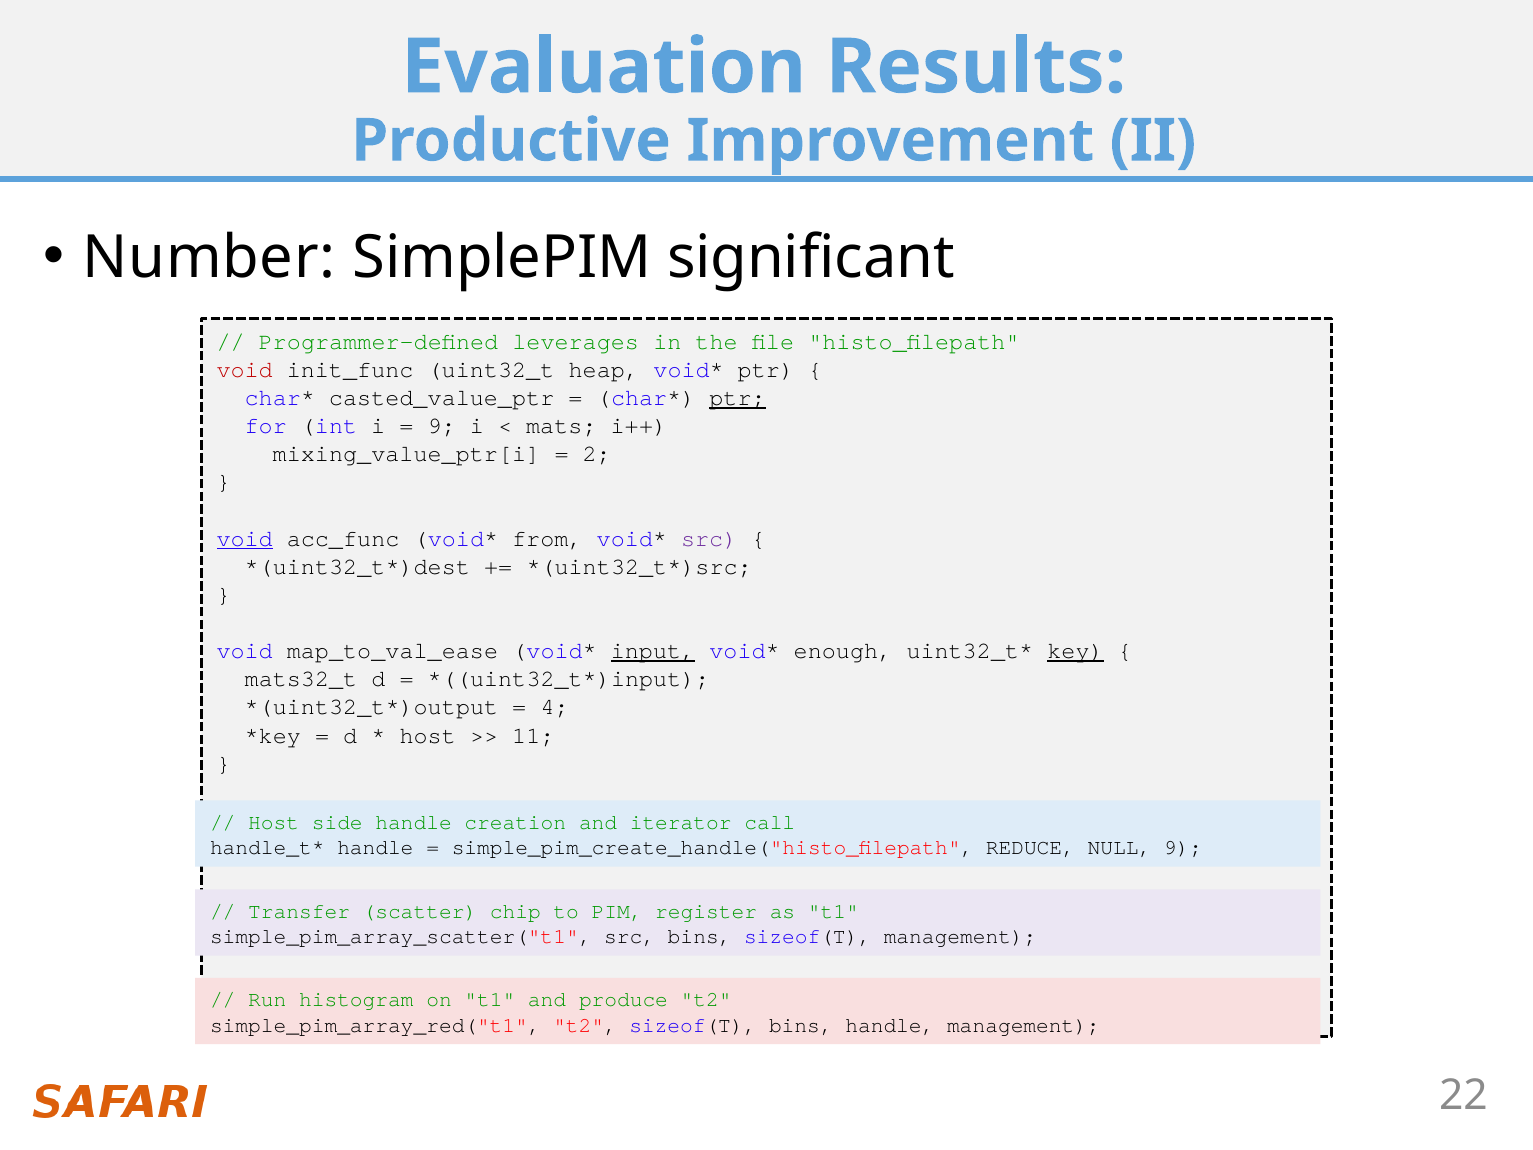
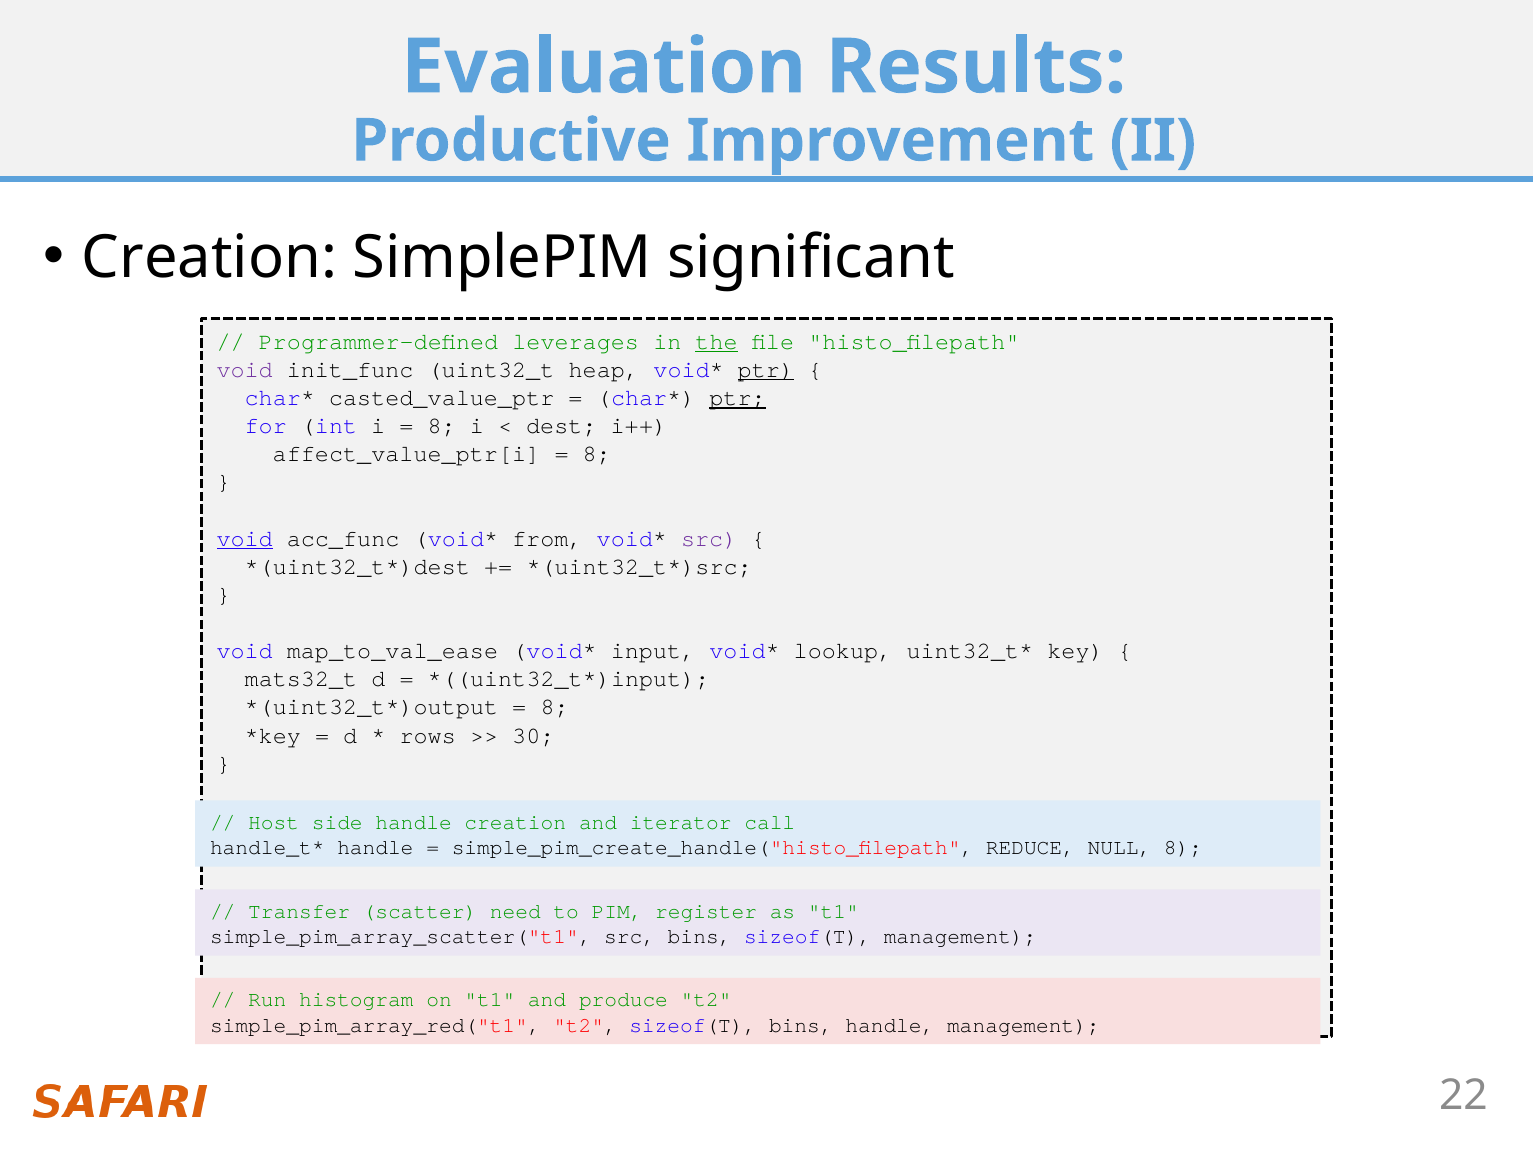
Number at (209, 257): Number -> Creation
the underline: none -> present
void at (245, 370) colour: red -> purple
ptr at (766, 370) underline: none -> present
9 at (442, 426): 9 -> 8
mats: mats -> dest
mixing_value_ptr[i: mixing_value_ptr[i -> affect_value_ptr[i
2 at (597, 454): 2 -> 8
input underline: present -> none
enough: enough -> lookup
key underline: present -> none
4 at (555, 707): 4 -> 8
host at (428, 735): host -> rows
11: 11 -> 30
9 at (1183, 848): 9 -> 8
chip: chip -> need
